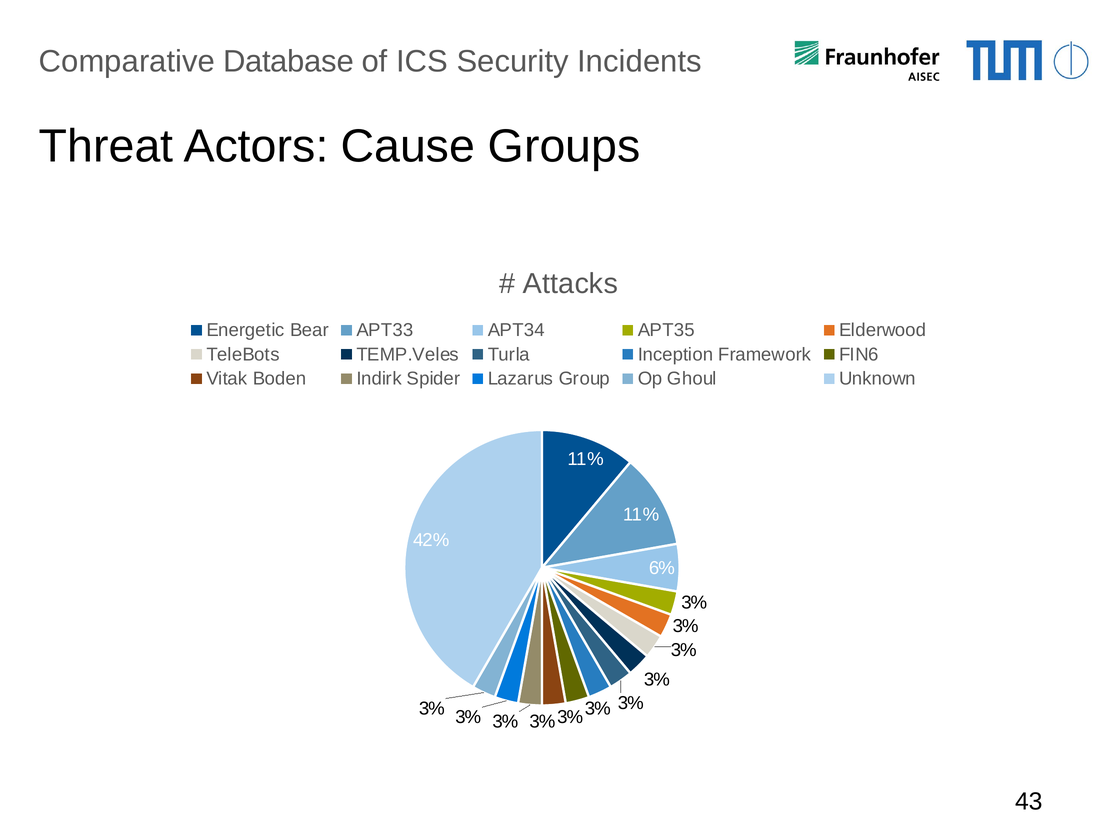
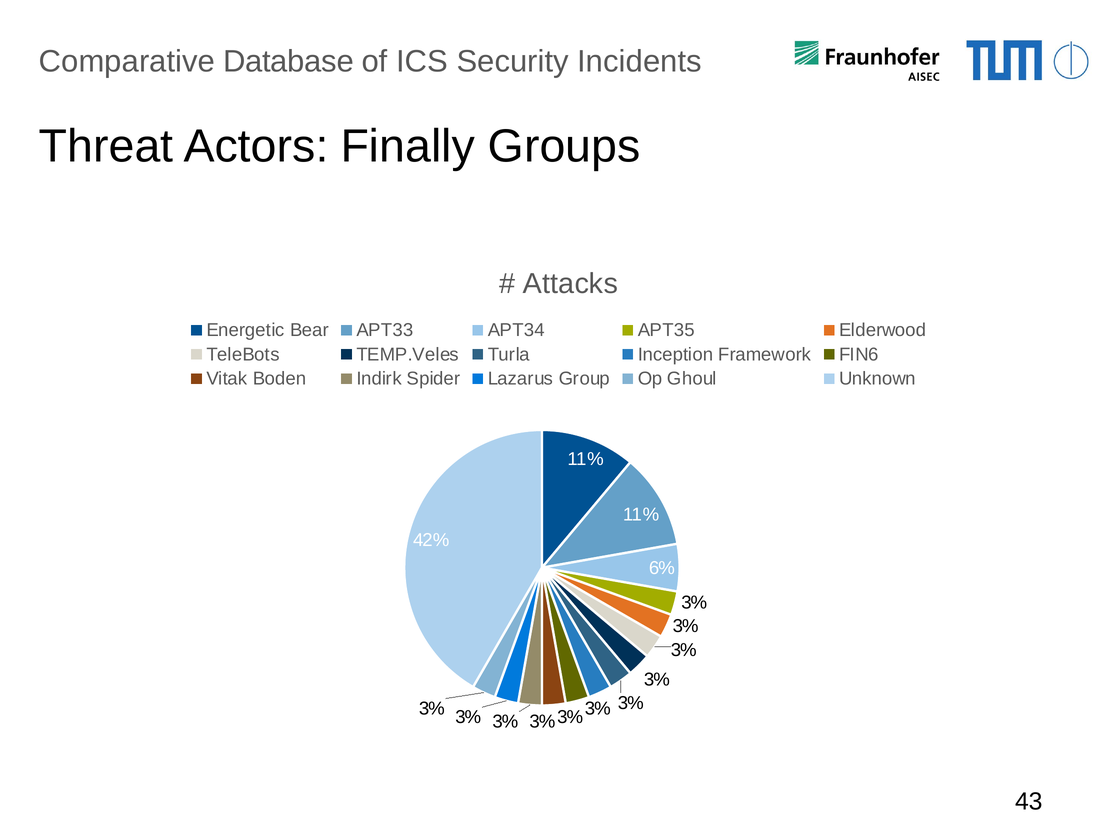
Cause: Cause -> Finally
